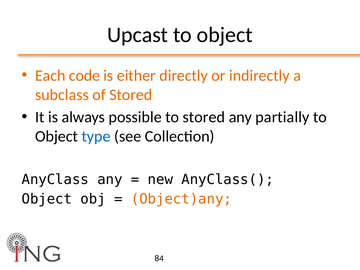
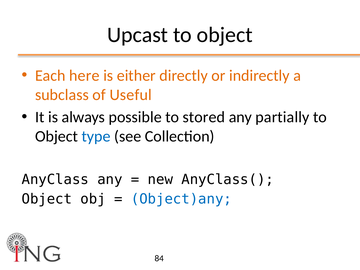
code: code -> here
of Stored: Stored -> Useful
Object)any colour: orange -> blue
